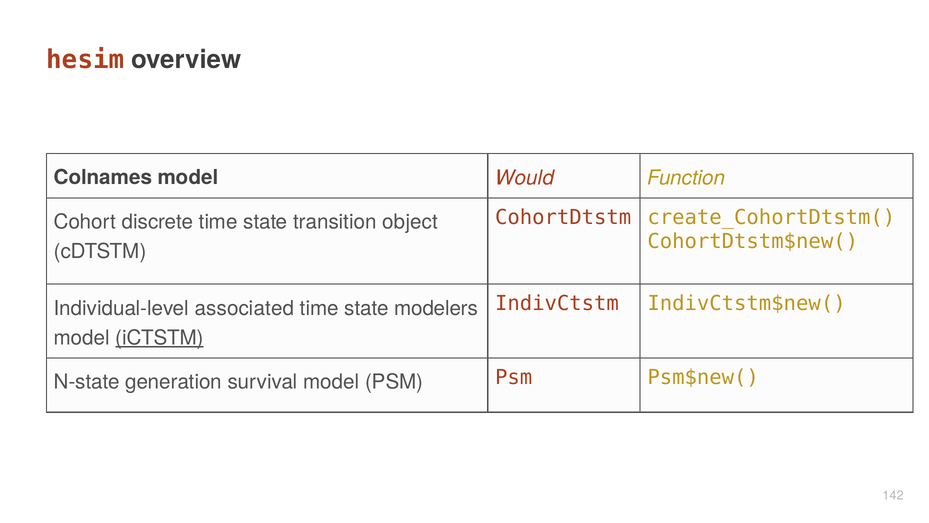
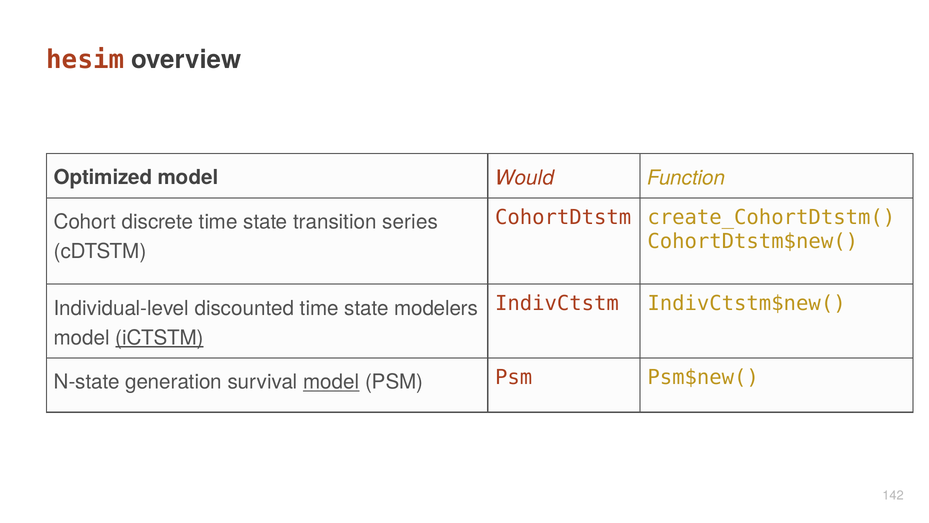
Colnames: Colnames -> Optimized
object: object -> series
associated: associated -> discounted
model at (331, 382) underline: none -> present
